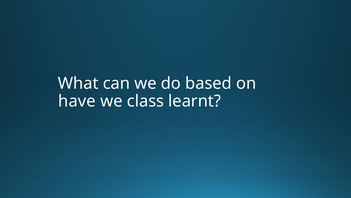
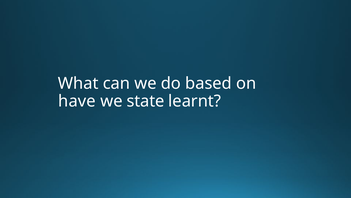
class: class -> state
